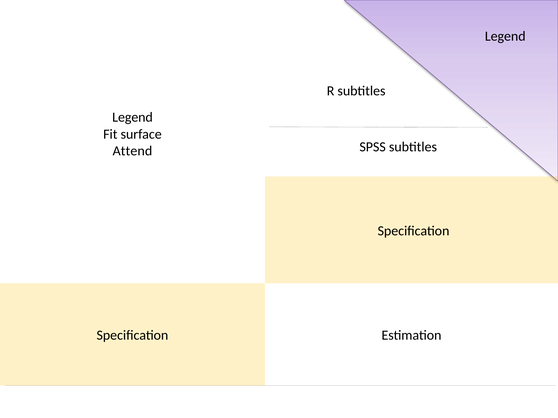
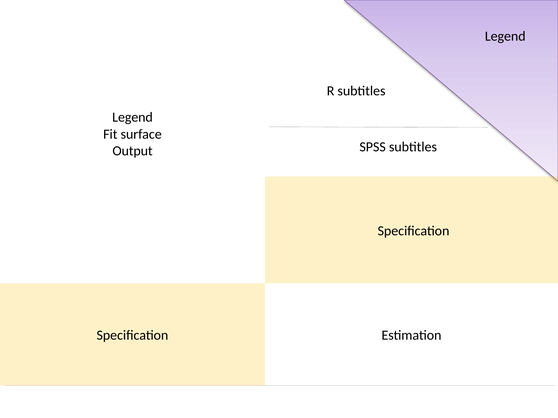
Attend: Attend -> Output
